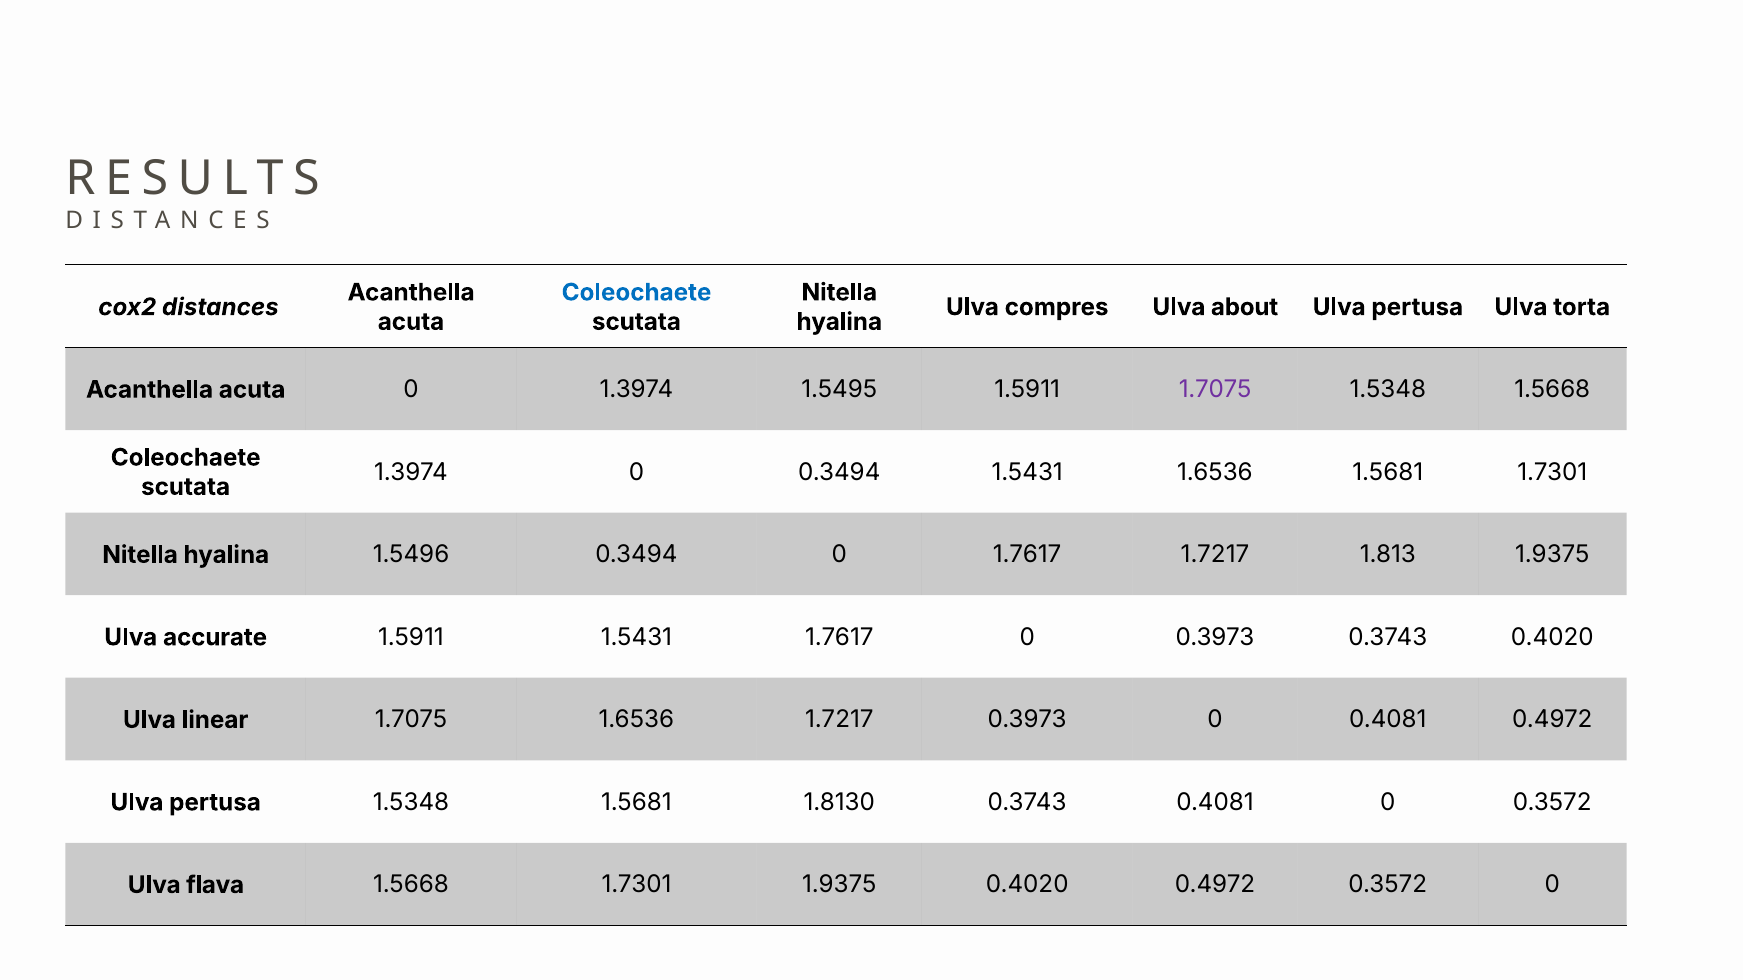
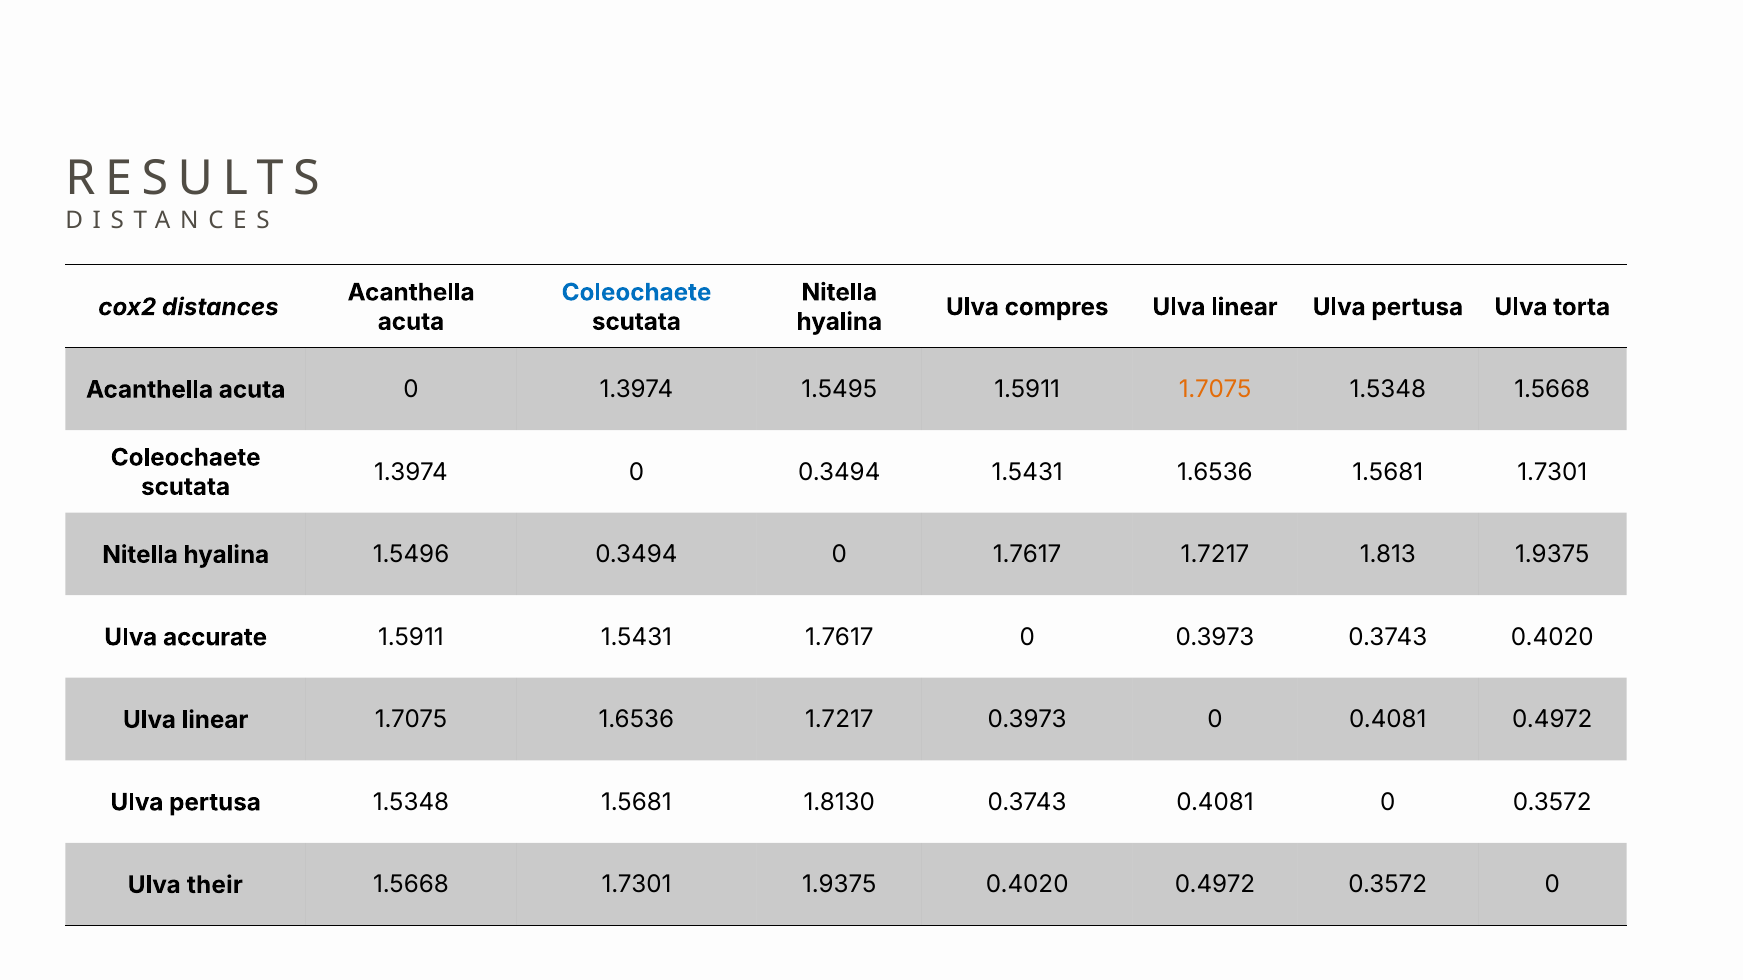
compres Ulva about: about -> linear
1.7075 at (1215, 390) colour: purple -> orange
flava: flava -> their
